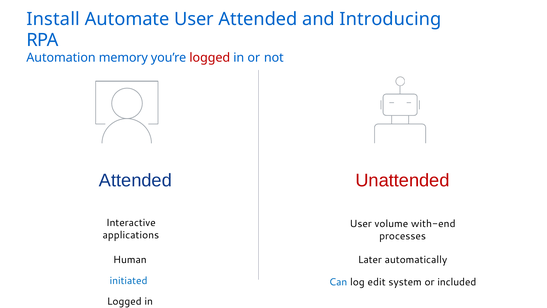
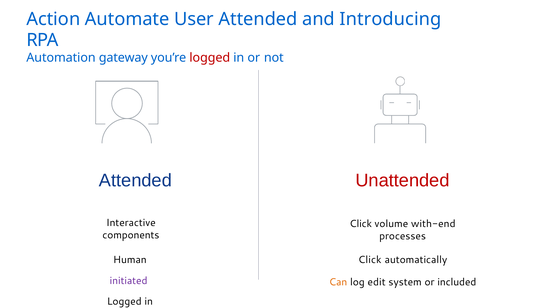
Install: Install -> Action
memory: memory -> gateway
User at (361, 224): User -> Click
applications: applications -> components
Later at (370, 260): Later -> Click
initiated colour: blue -> purple
Can colour: blue -> orange
